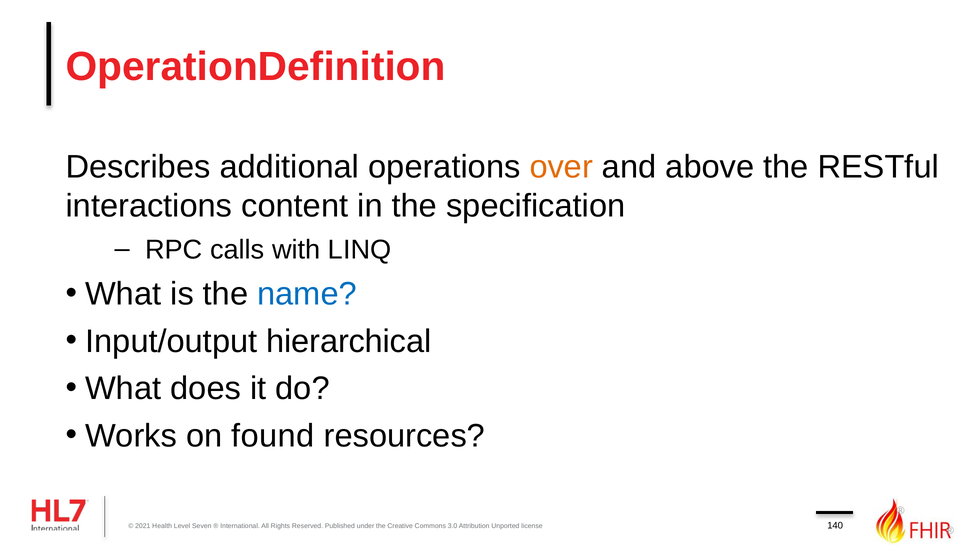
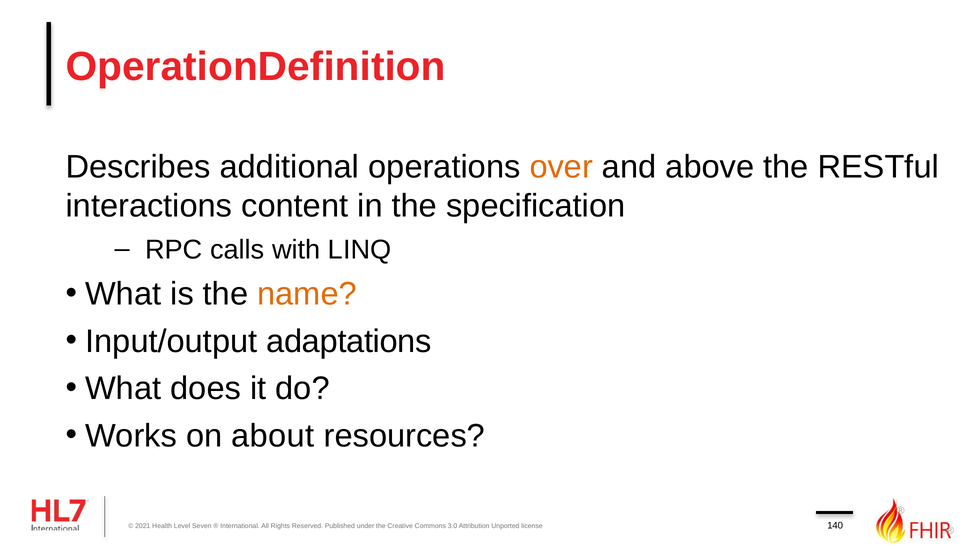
name colour: blue -> orange
hierarchical: hierarchical -> adaptations
found: found -> about
